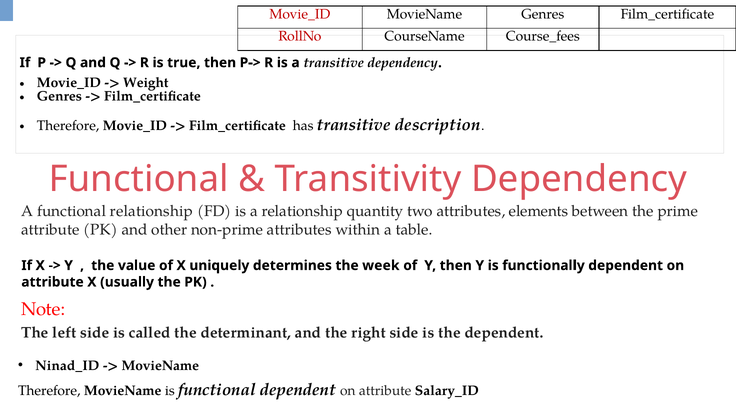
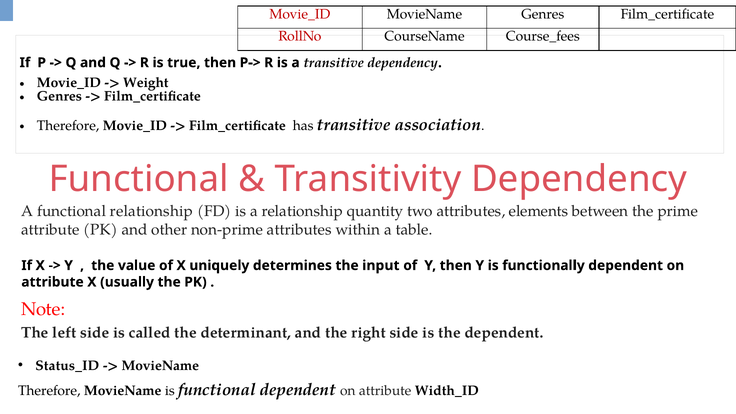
description: description -> association
week: week -> input
Ninad_ID: Ninad_ID -> Status_ID
Salary_ID: Salary_ID -> Width_ID
